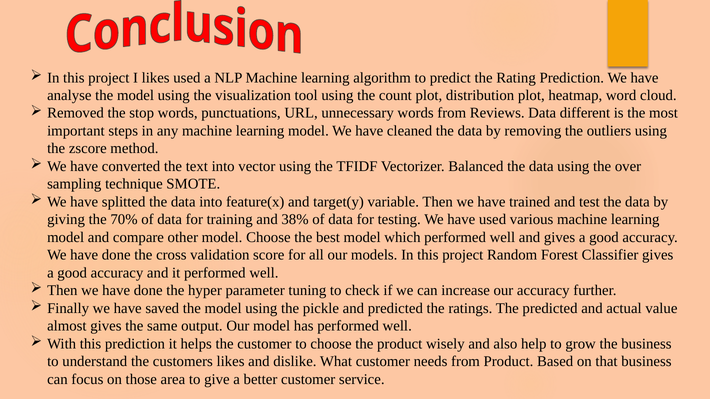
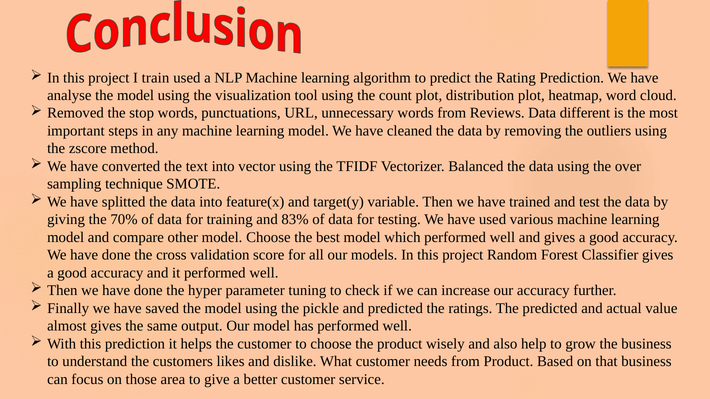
I likes: likes -> train
38%: 38% -> 83%
